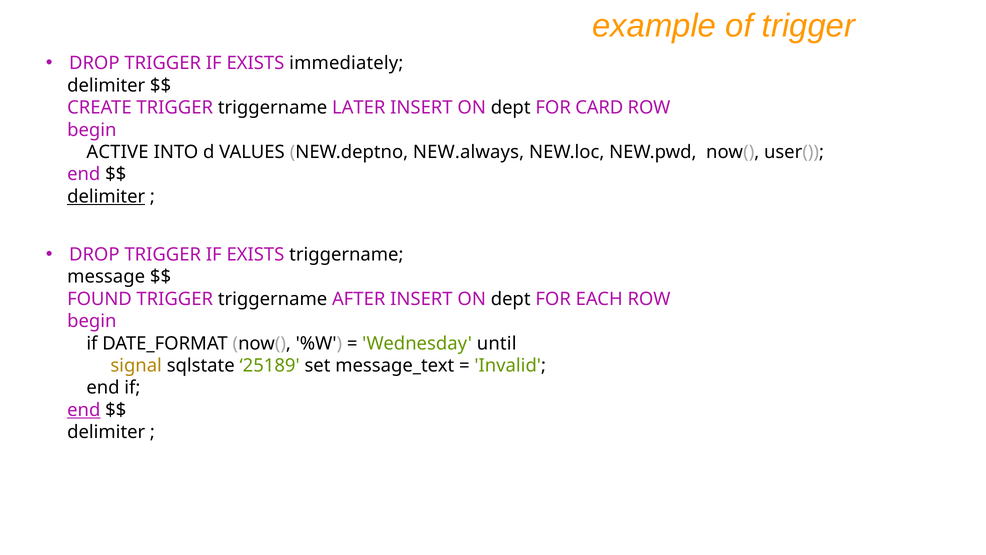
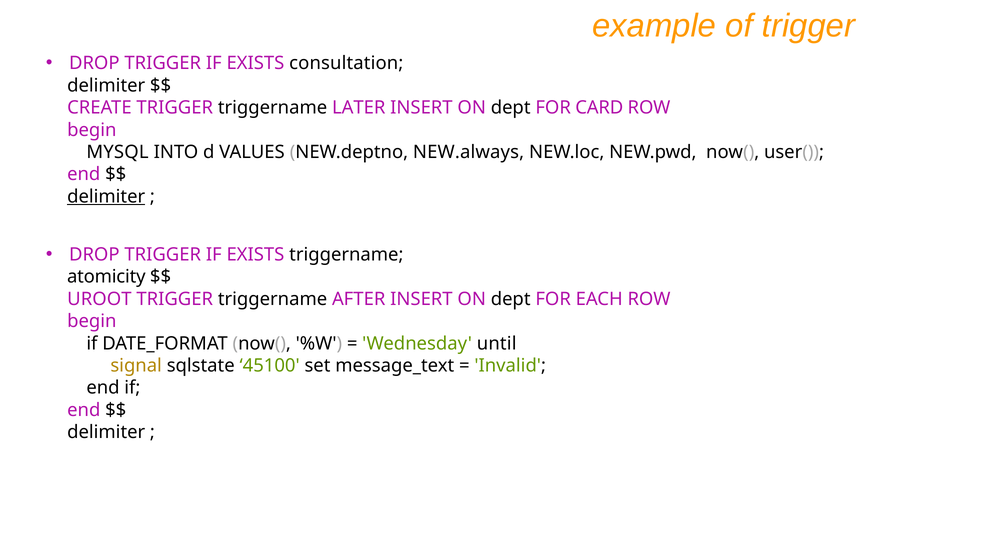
immediately: immediately -> consultation
ACTIVE: ACTIVE -> MYSQL
message: message -> atomicity
FOUND: FOUND -> UROOT
25189: 25189 -> 45100
end at (84, 410) underline: present -> none
